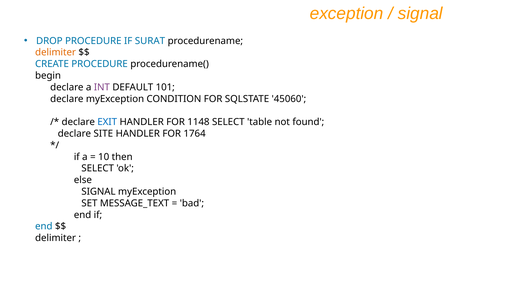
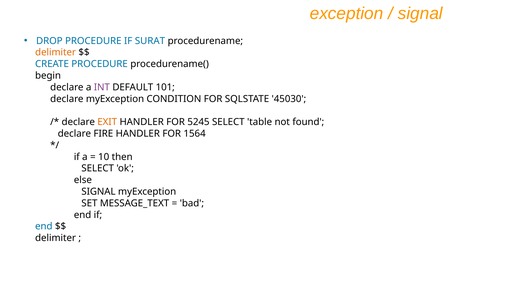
45060: 45060 -> 45030
EXIT colour: blue -> orange
1148: 1148 -> 5245
SITE: SITE -> FIRE
1764: 1764 -> 1564
